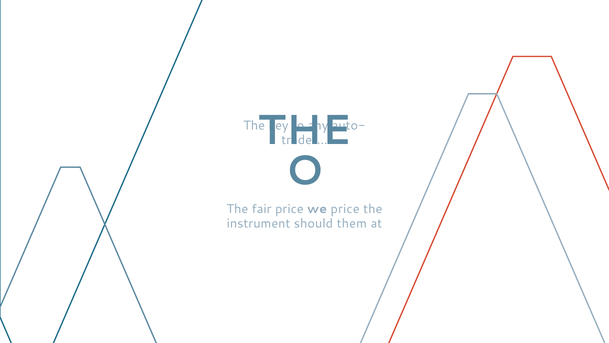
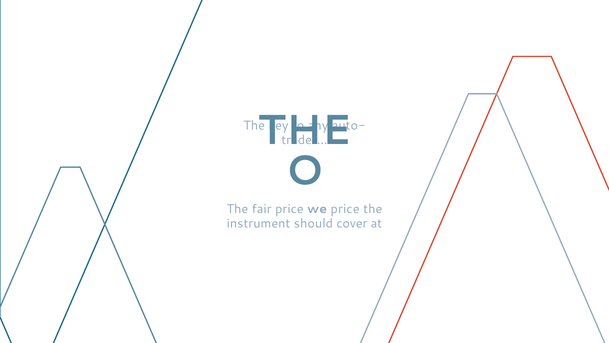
them: them -> cover
